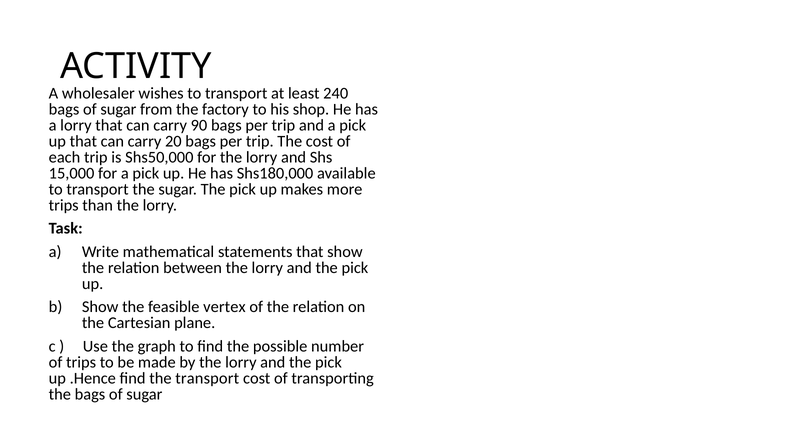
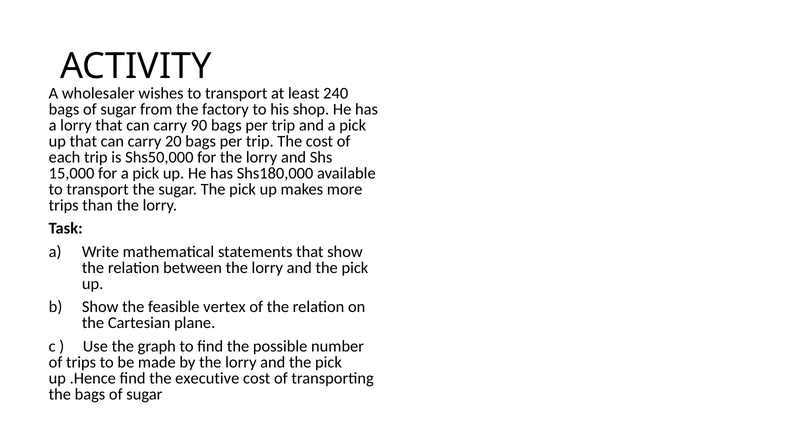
the transport: transport -> executive
